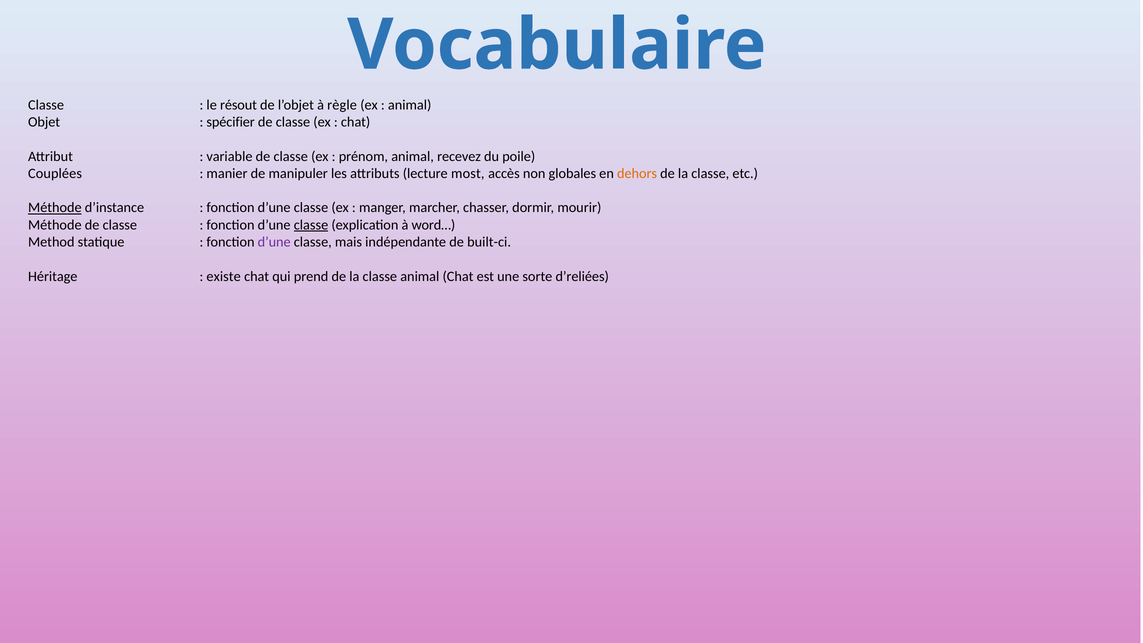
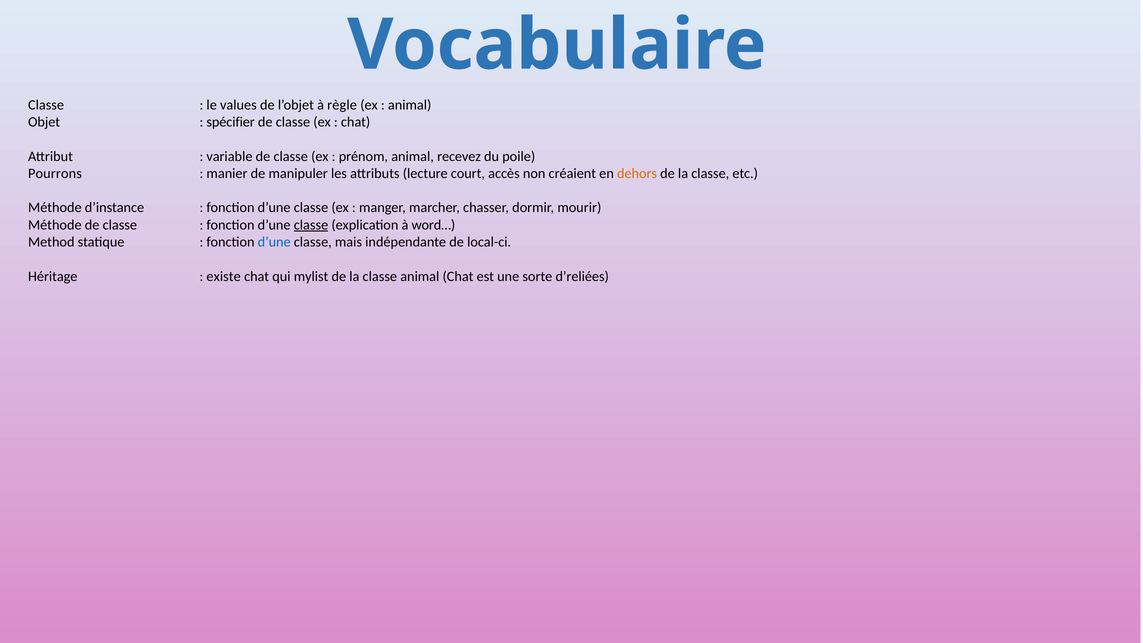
résout: résout -> values
Couplées: Couplées -> Pourrons
most: most -> court
globales: globales -> créaient
Méthode at (55, 208) underline: present -> none
d’une at (274, 242) colour: purple -> blue
built-ci: built-ci -> local-ci
prend: prend -> mylist
